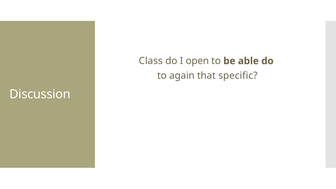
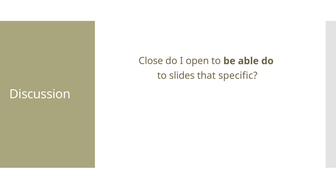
Class: Class -> Close
again: again -> slides
